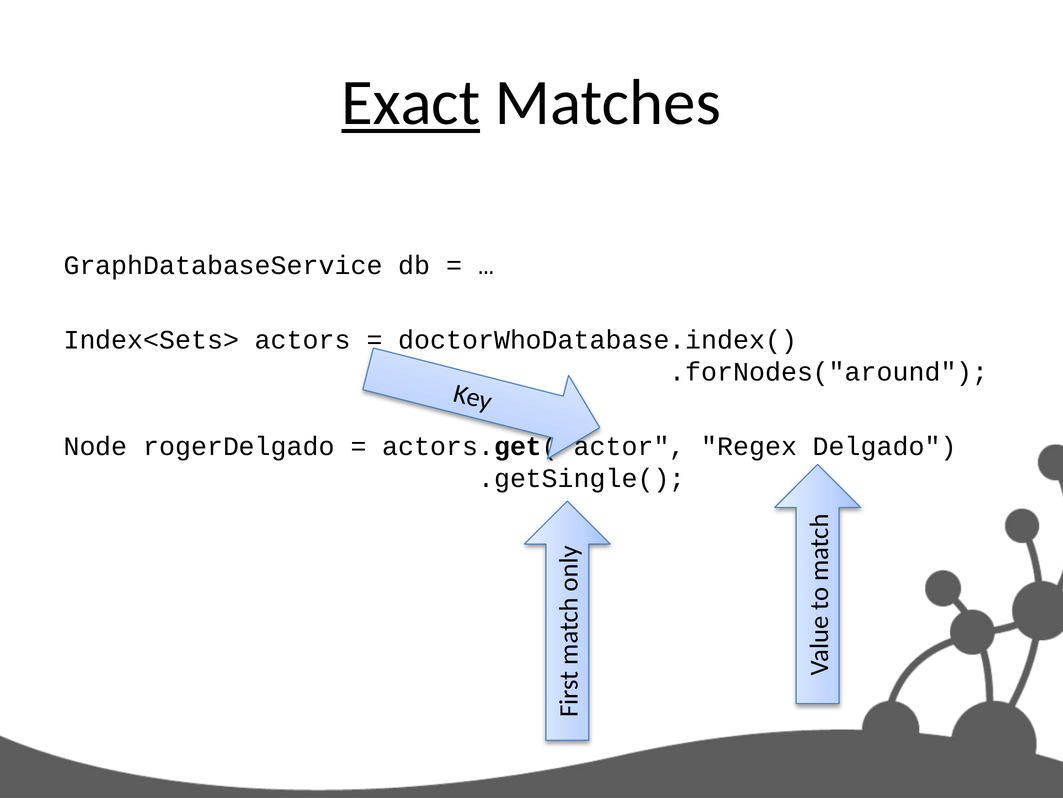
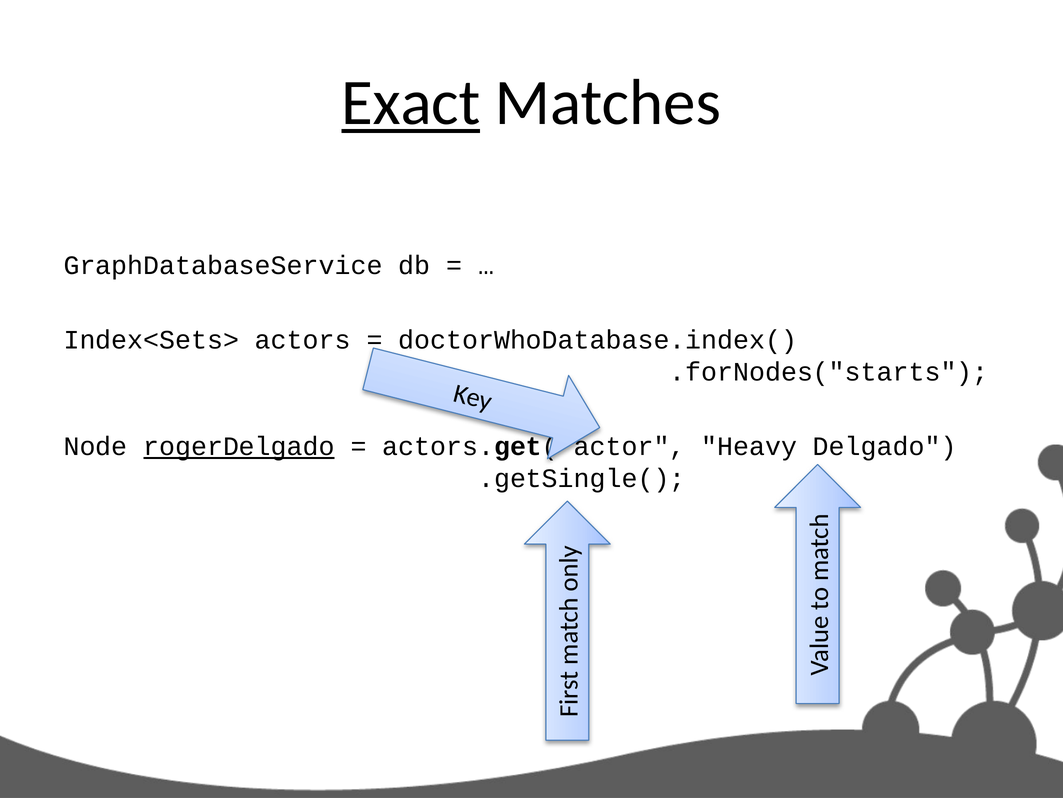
.forNodes("around: .forNodes("around -> .forNodes("starts
rogerDelgado underline: none -> present
Regex: Regex -> Heavy
